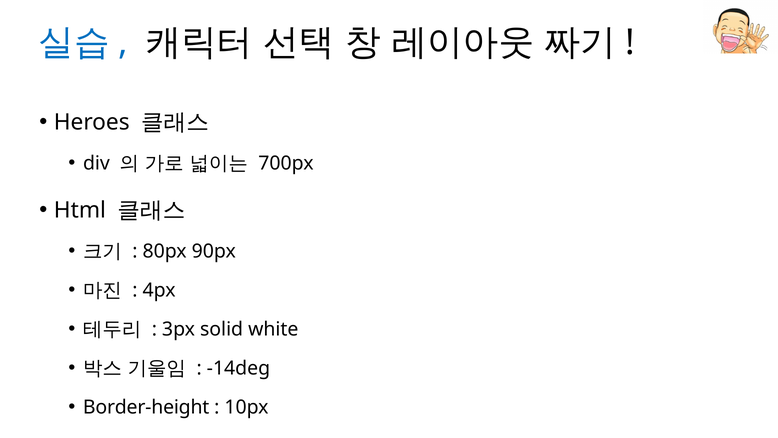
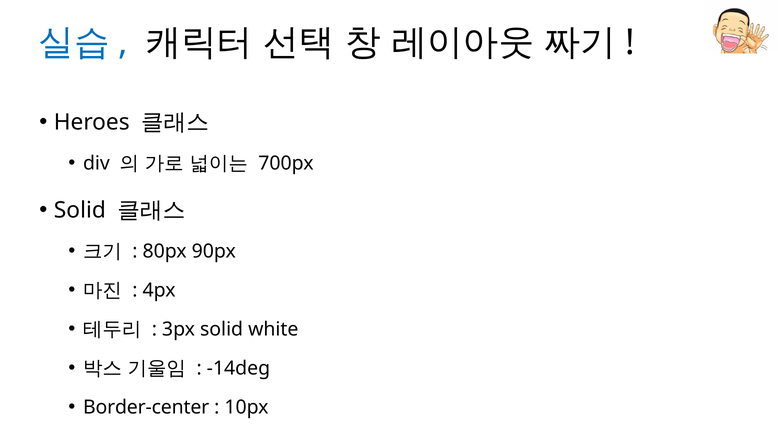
Html at (80, 210): Html -> Solid
Border-height: Border-height -> Border-center
